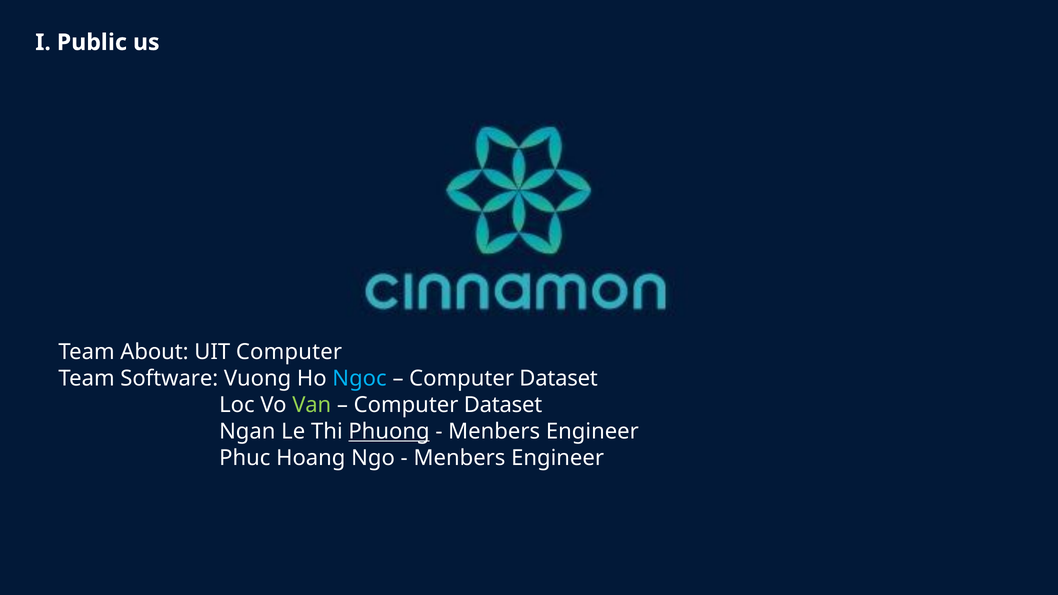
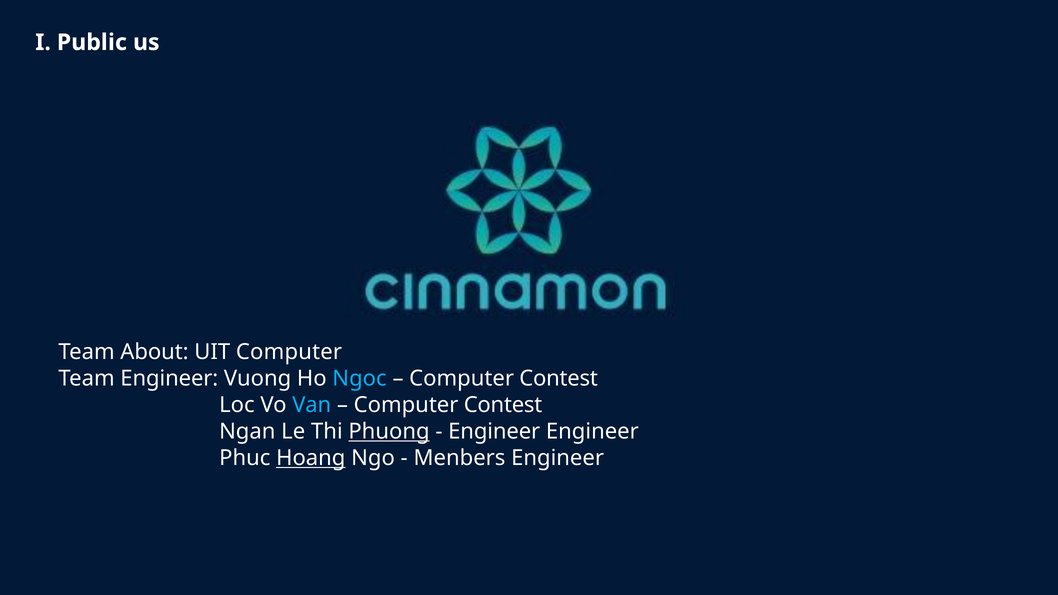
Team Software: Software -> Engineer
Dataset at (559, 379): Dataset -> Contest
Van colour: light green -> light blue
Dataset at (503, 405): Dataset -> Contest
Menbers at (494, 432): Menbers -> Engineer
Hoang underline: none -> present
